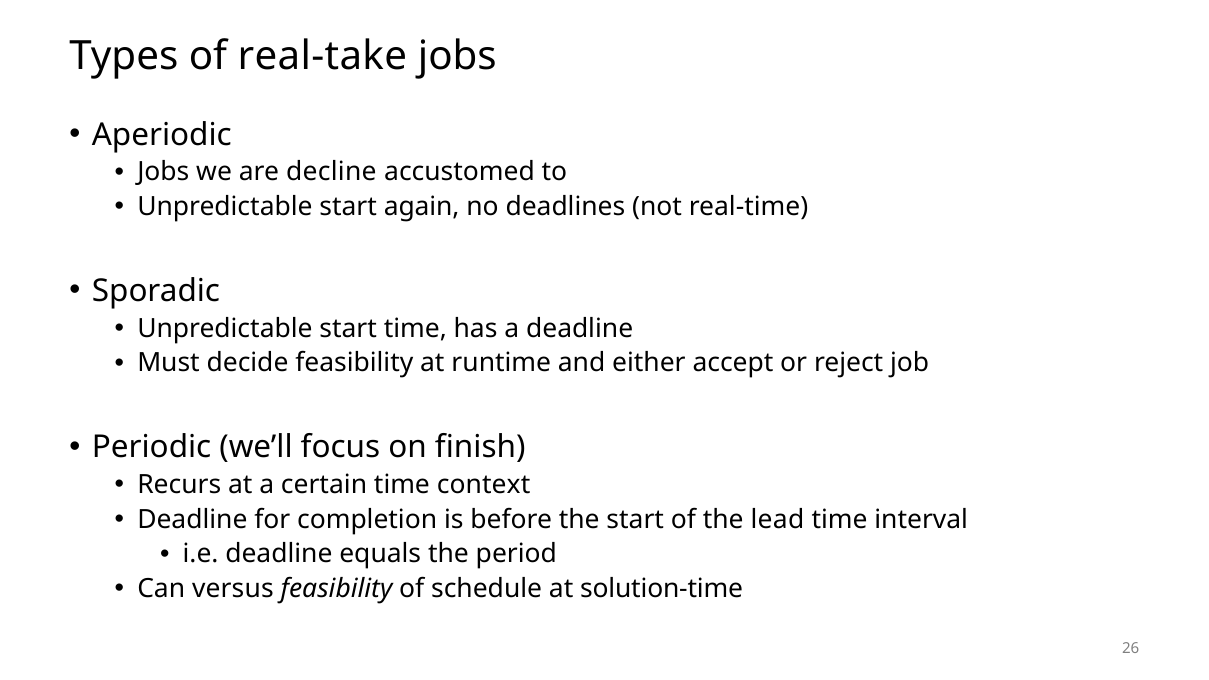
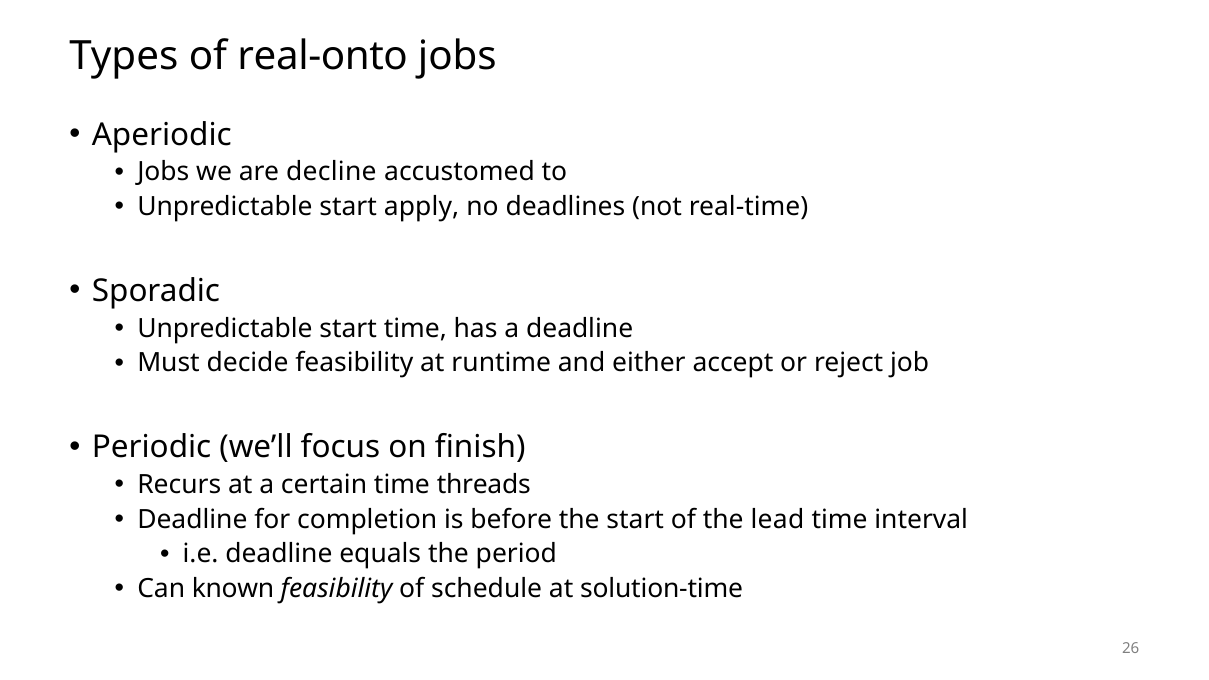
real-take: real-take -> real-onto
again: again -> apply
context: context -> threads
versus: versus -> known
